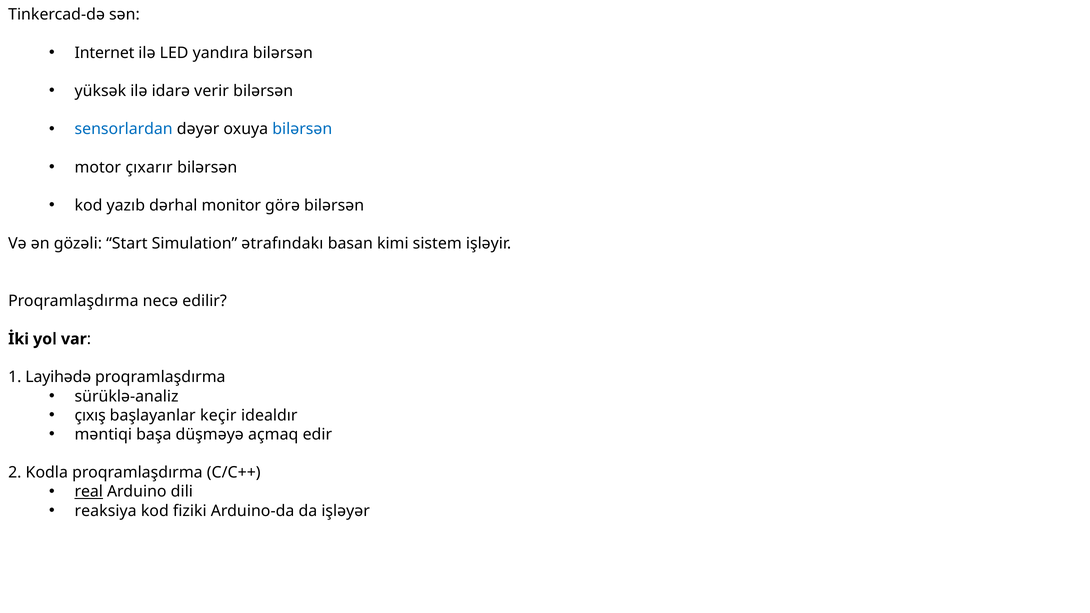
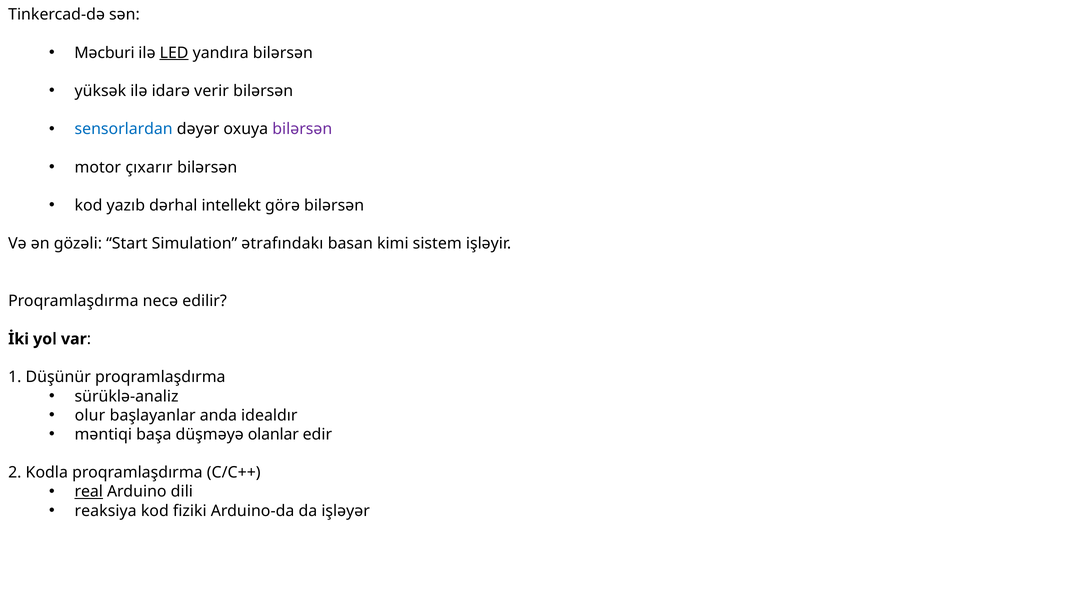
Internet: Internet -> Məcburi
LED underline: none -> present
bilərsən at (302, 129) colour: blue -> purple
monitor: monitor -> intellekt
Layihədə: Layihədə -> Düşünür
çıxış: çıxış -> olur
keçir: keçir -> anda
açmaq: açmaq -> olanlar
